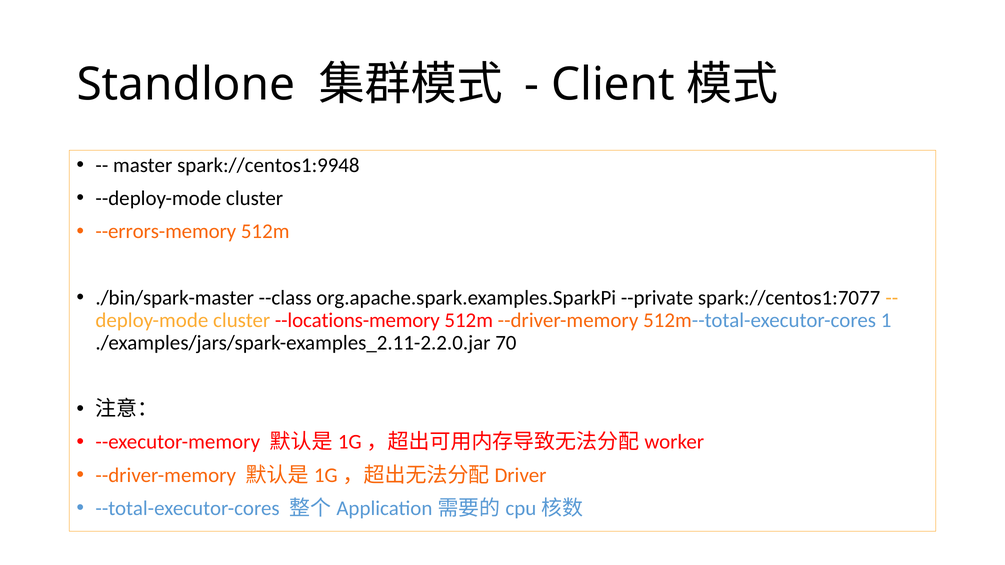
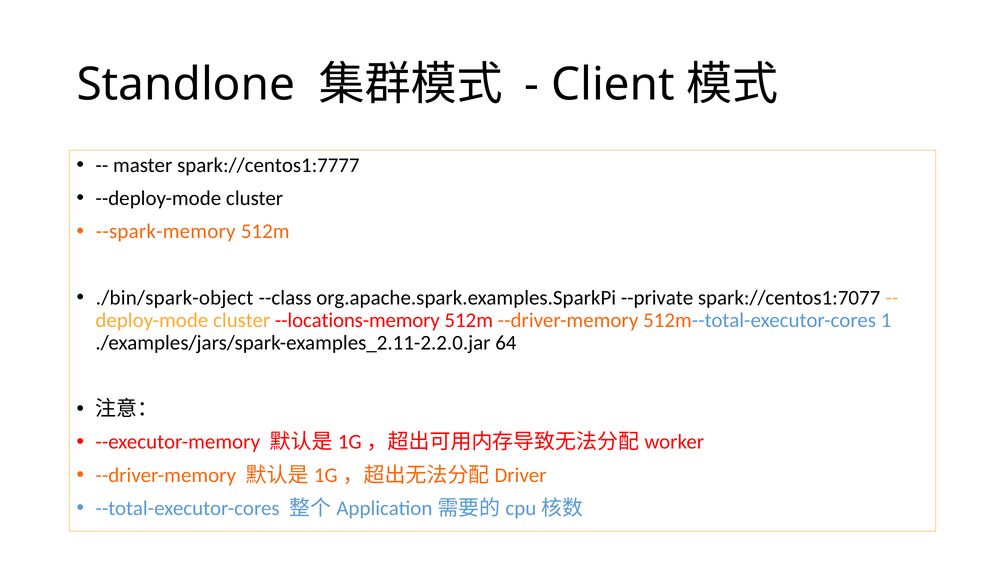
spark://centos1:9948: spark://centos1:9948 -> spark://centos1:7777
--errors-memory: --errors-memory -> --spark-memory
./bin/spark-master: ./bin/spark-master -> ./bin/spark-object
70: 70 -> 64
